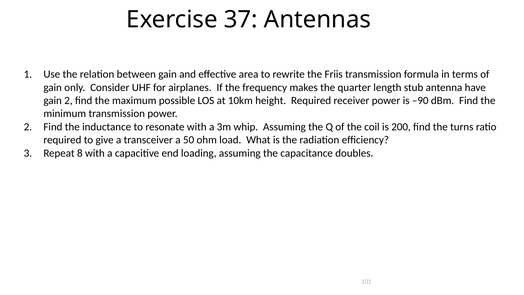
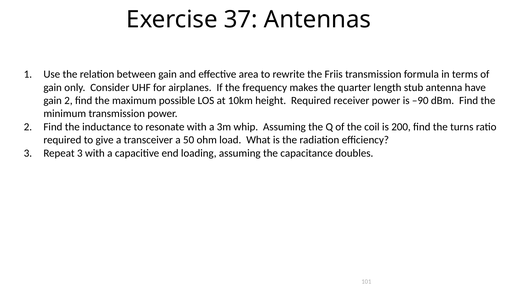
Repeat 8: 8 -> 3
